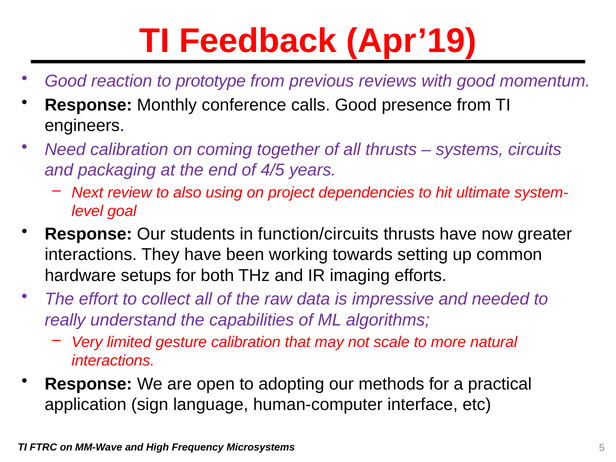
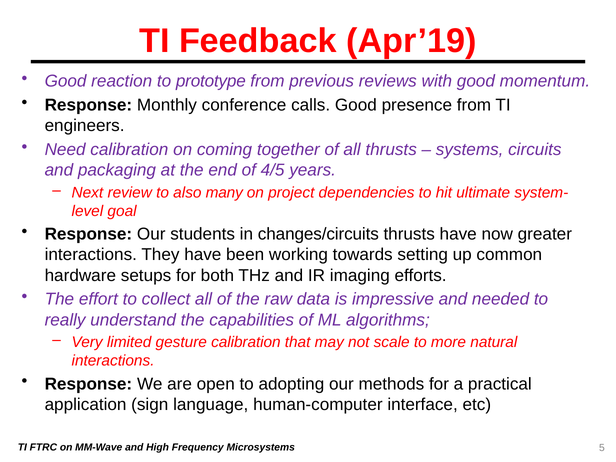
using: using -> many
function/circuits: function/circuits -> changes/circuits
